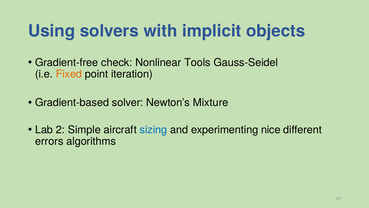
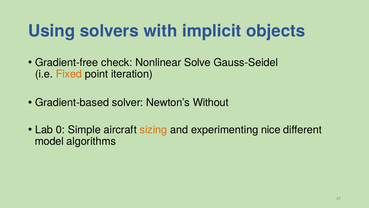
Tools: Tools -> Solve
Mixture: Mixture -> Without
2: 2 -> 0
sizing colour: blue -> orange
errors: errors -> model
